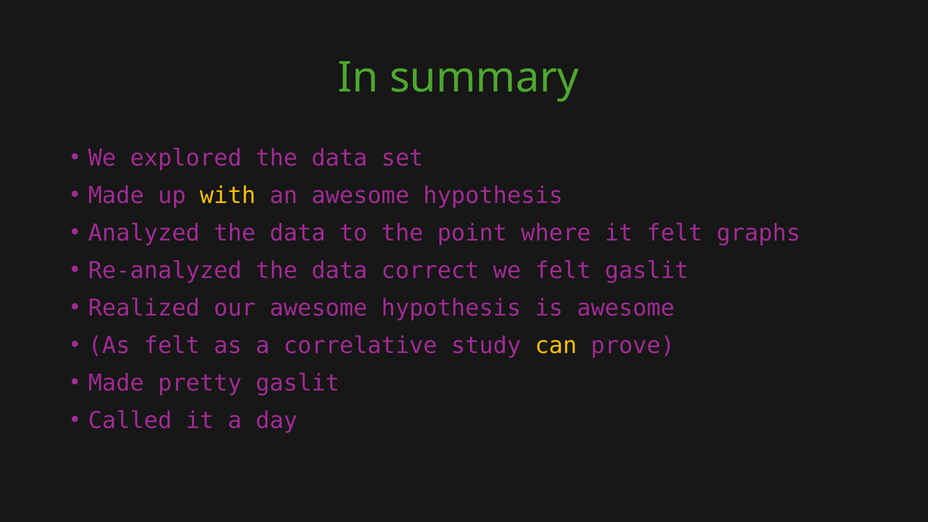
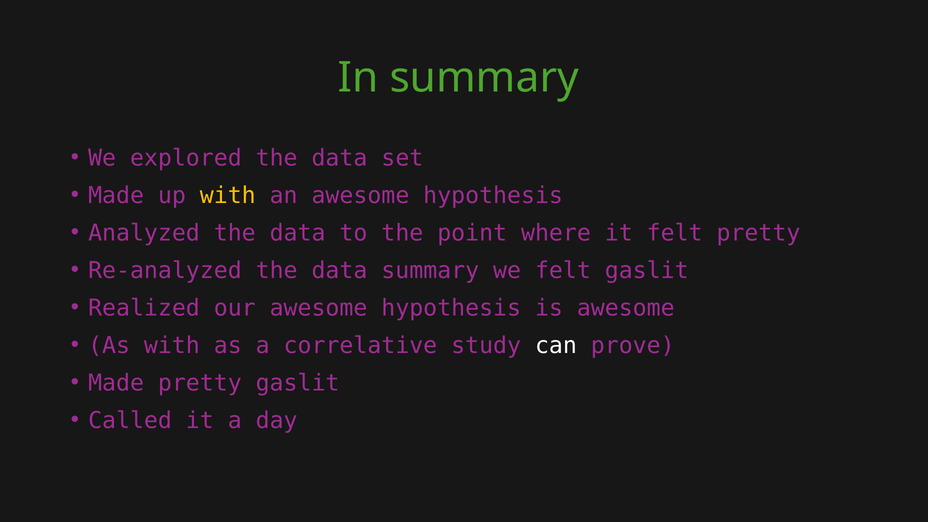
felt graphs: graphs -> pretty
data correct: correct -> summary
As felt: felt -> with
can colour: yellow -> white
